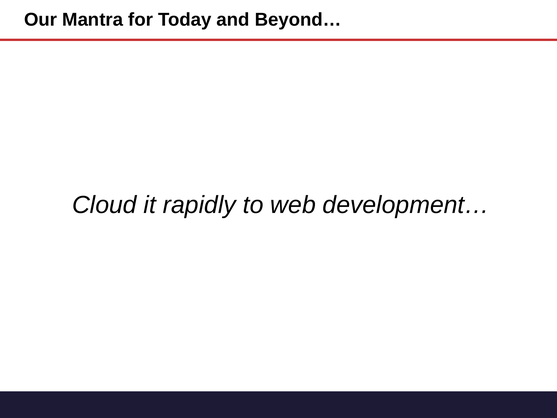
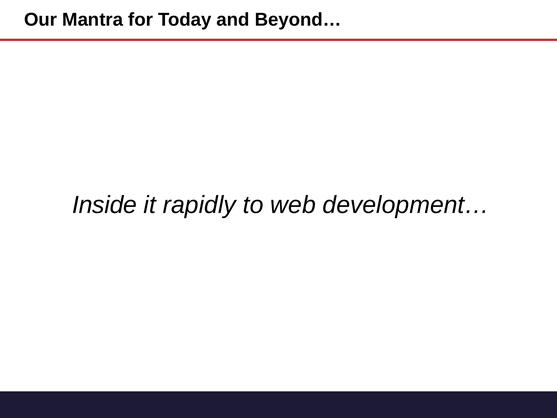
Cloud: Cloud -> Inside
